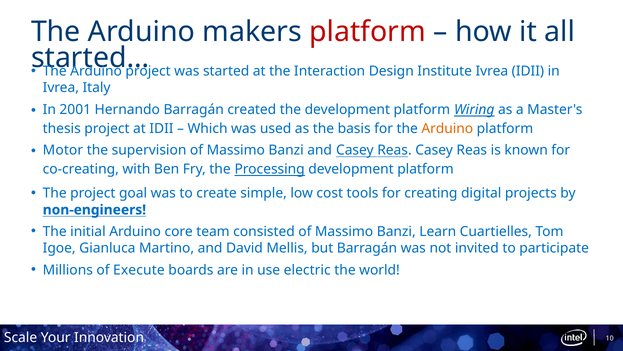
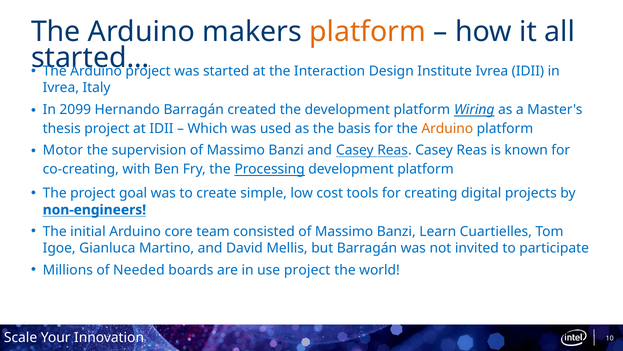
platform at (368, 32) colour: red -> orange
2001: 2001 -> 2099
Execute: Execute -> Needed
use electric: electric -> project
